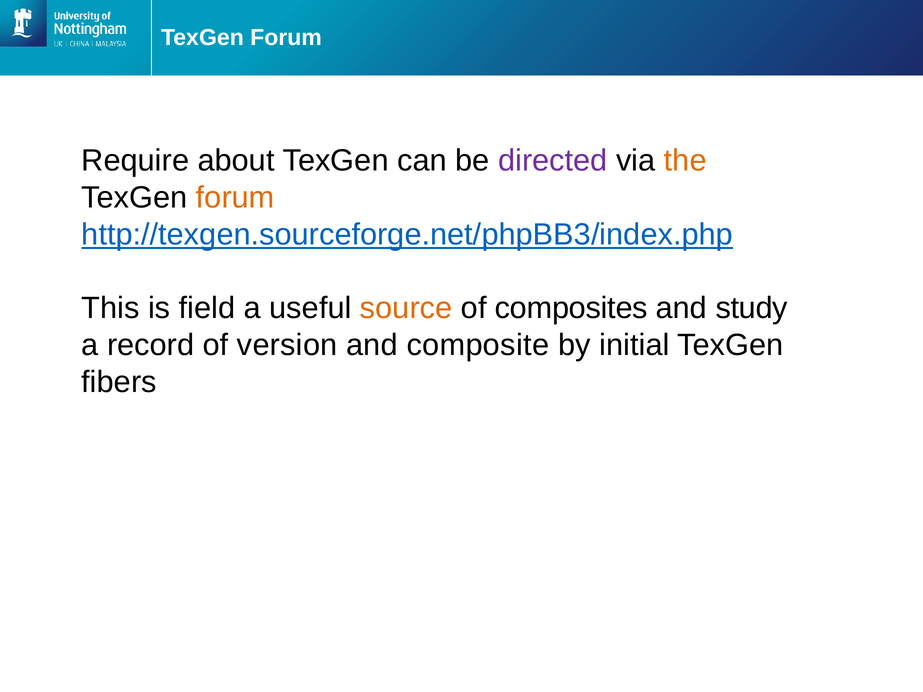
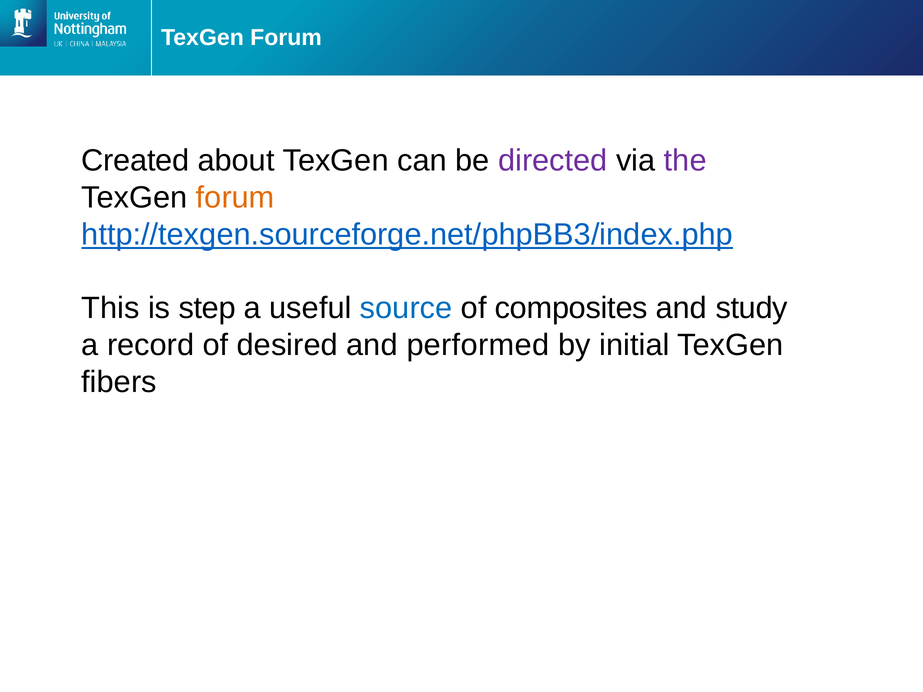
Require: Require -> Created
the colour: orange -> purple
field: field -> step
source colour: orange -> blue
version: version -> desired
composite: composite -> performed
